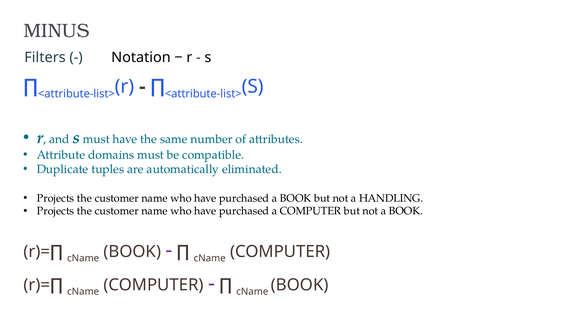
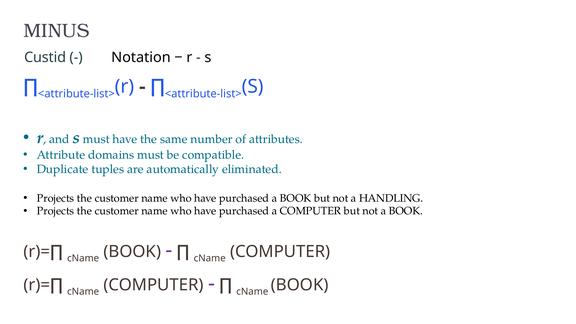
Filters: Filters -> Custid
